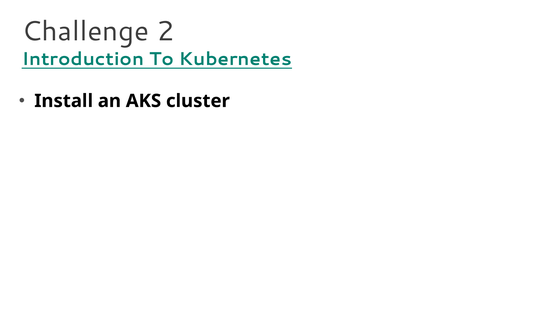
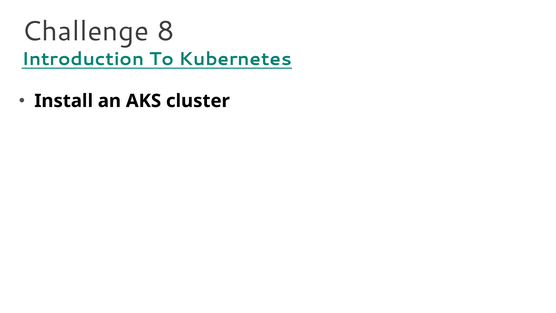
2: 2 -> 8
